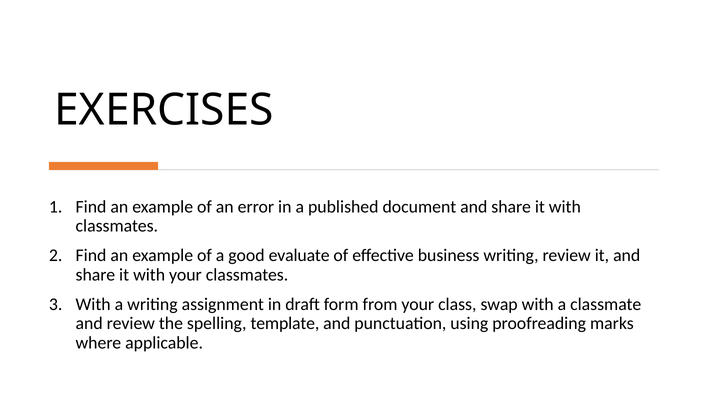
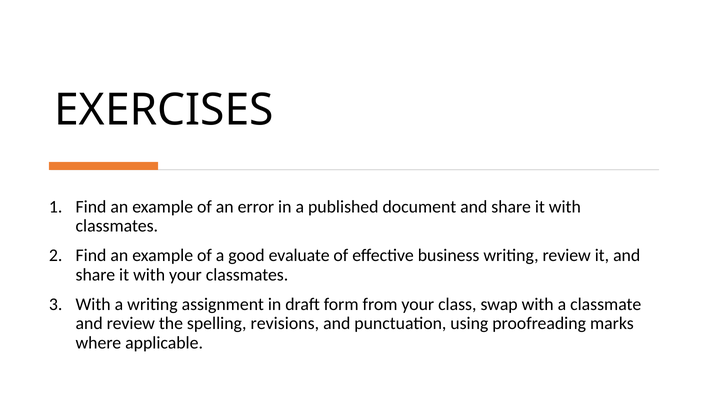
template: template -> revisions
